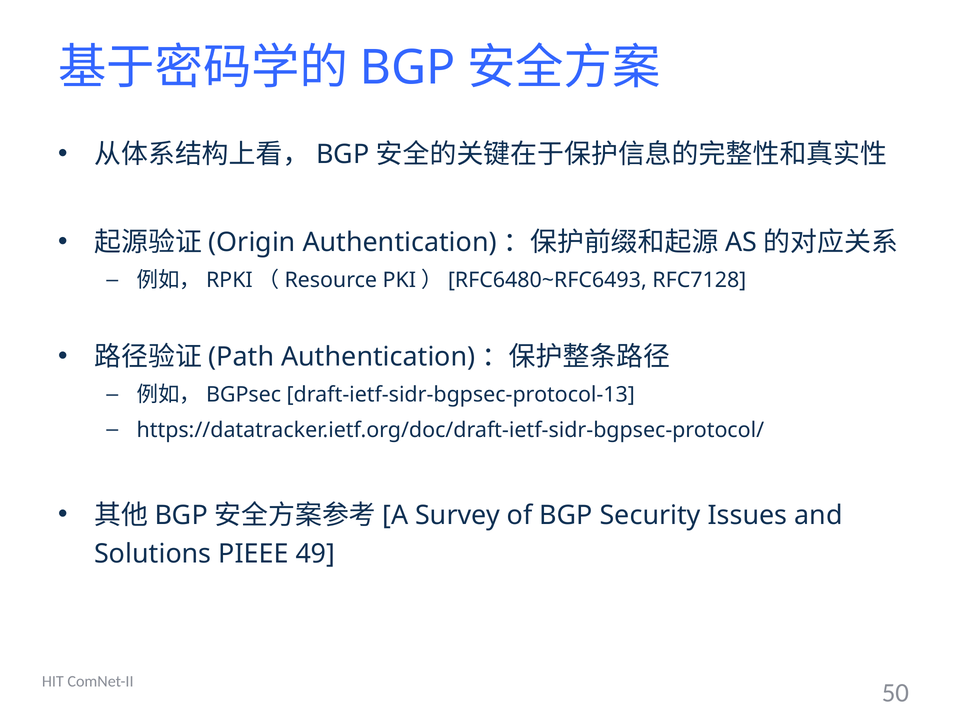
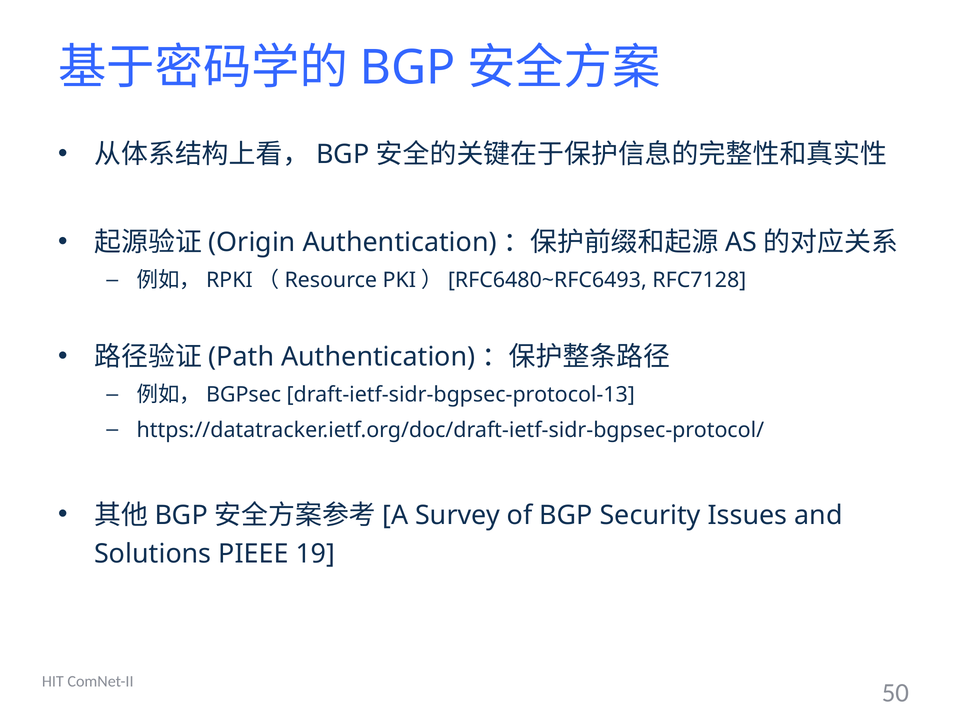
49: 49 -> 19
